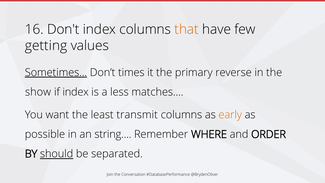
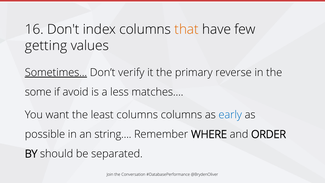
times: times -> verify
show: show -> some
if index: index -> avoid
least transmit: transmit -> columns
early colour: orange -> blue
should underline: present -> none
